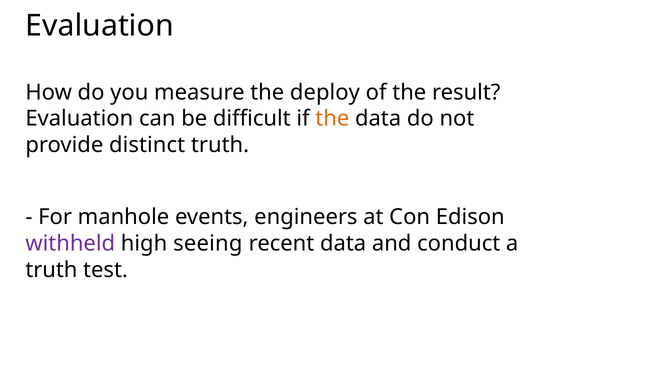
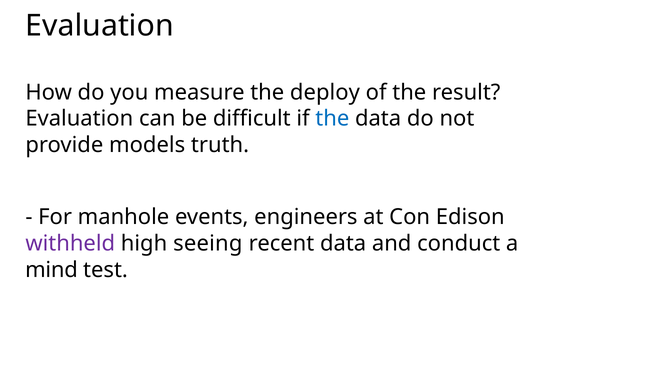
the at (332, 119) colour: orange -> blue
distinct: distinct -> models
truth at (51, 270): truth -> mind
